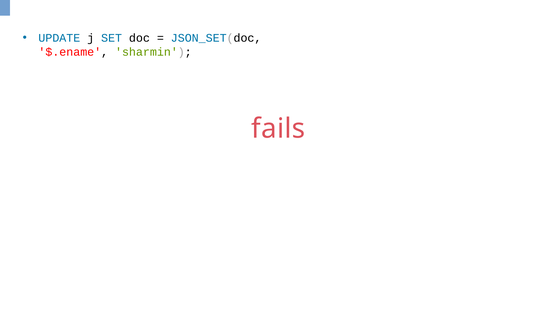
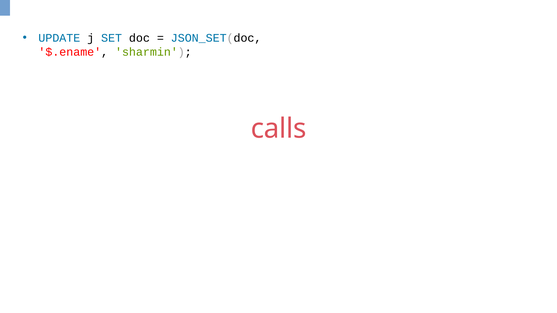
fails: fails -> calls
